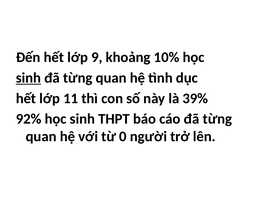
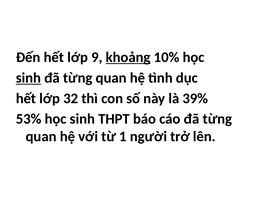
khoảng underline: none -> present
11: 11 -> 32
92%: 92% -> 53%
0: 0 -> 1
